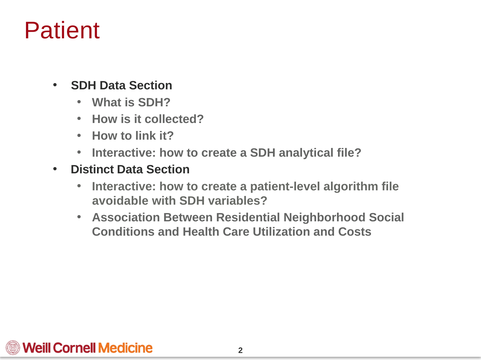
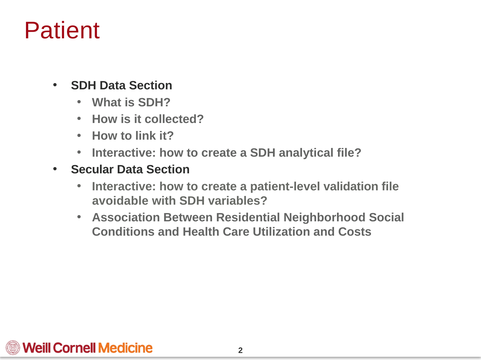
Distinct: Distinct -> Secular
algorithm: algorithm -> validation
